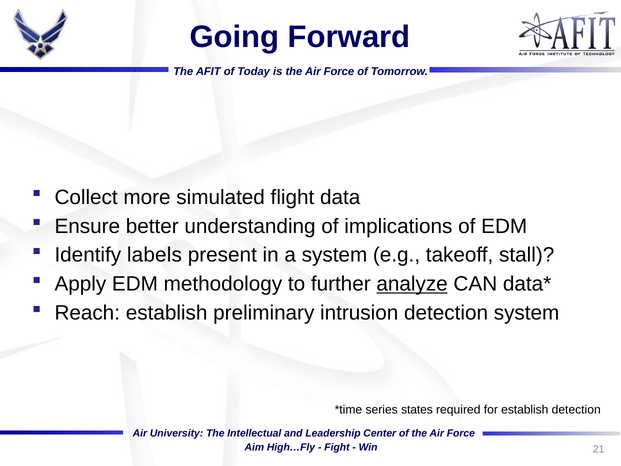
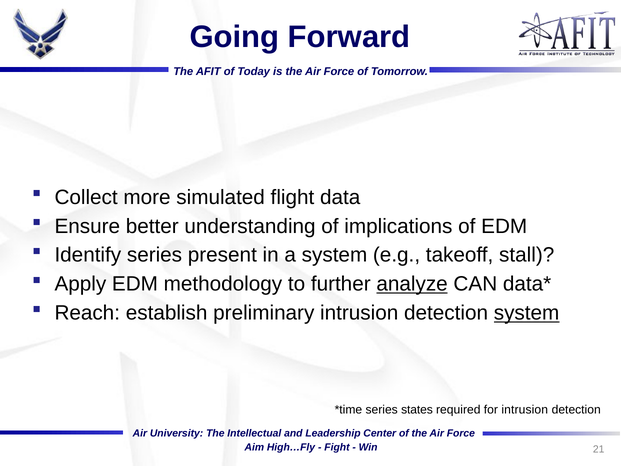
Identify labels: labels -> series
system at (527, 313) underline: none -> present
for establish: establish -> intrusion
